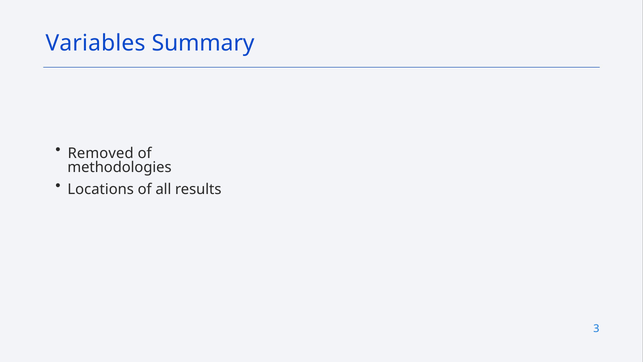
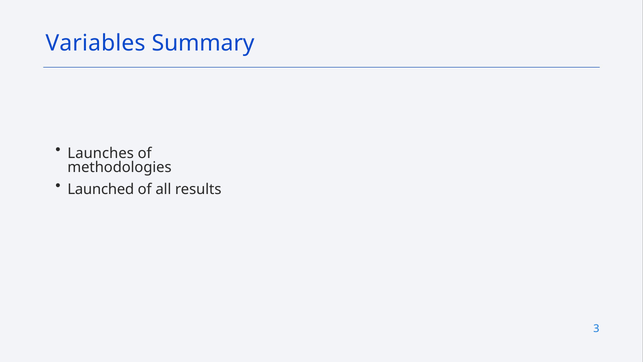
Removed: Removed -> Launches
Locations: Locations -> Launched
